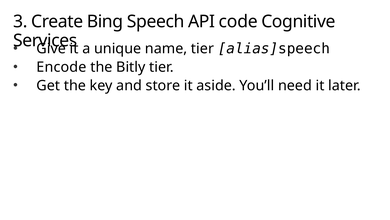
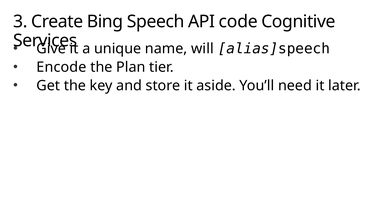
name tier: tier -> will
Bitly: Bitly -> Plan
